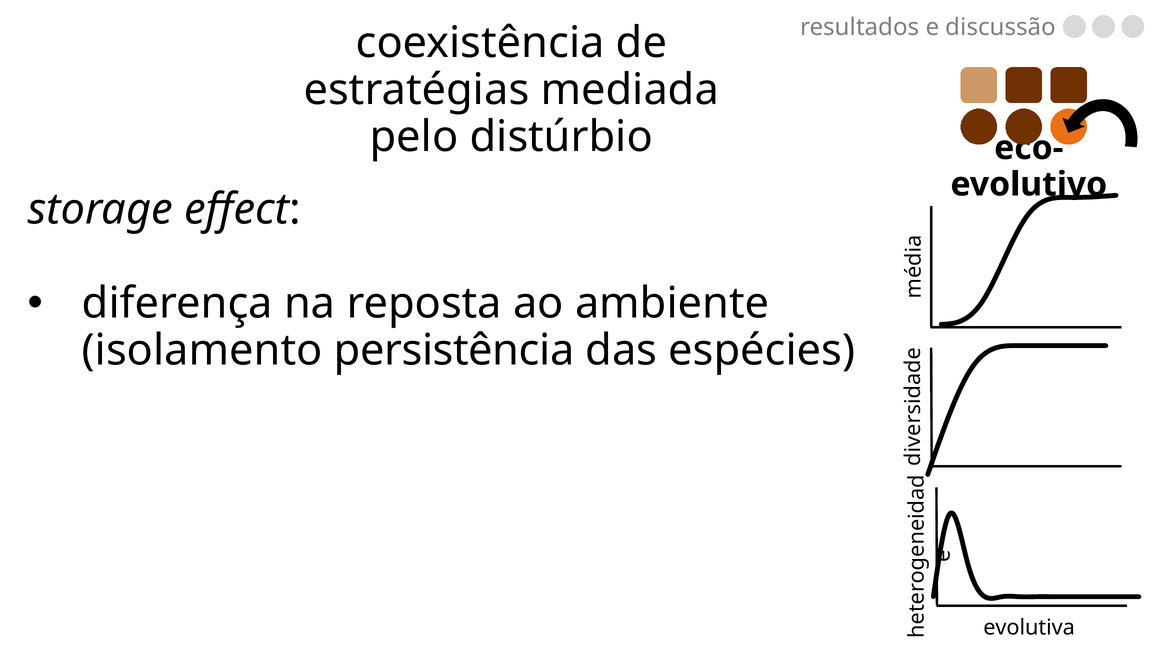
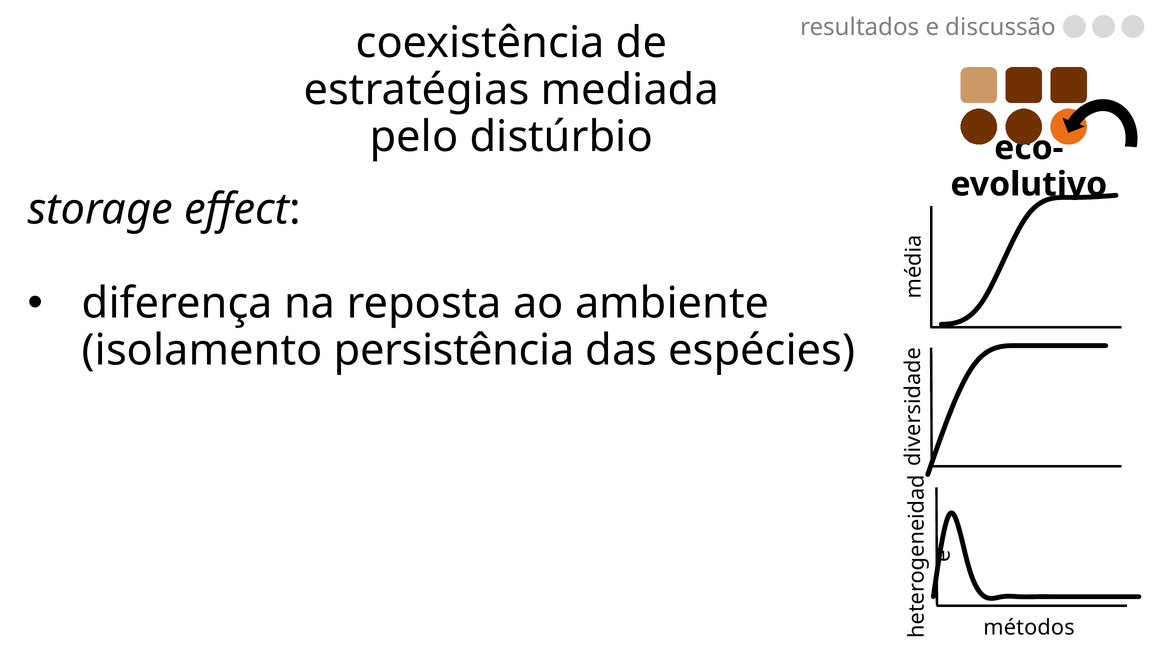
evolutiva: evolutiva -> métodos
